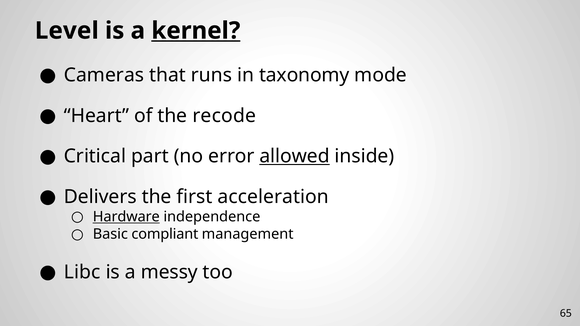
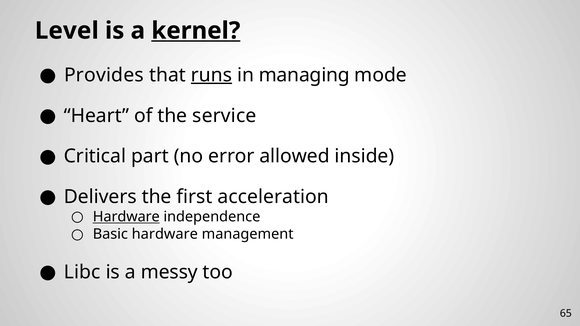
Cameras: Cameras -> Provides
runs underline: none -> present
taxonomy: taxonomy -> managing
recode: recode -> service
allowed underline: present -> none
Basic compliant: compliant -> hardware
